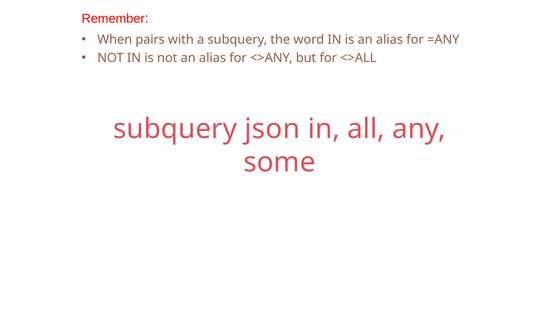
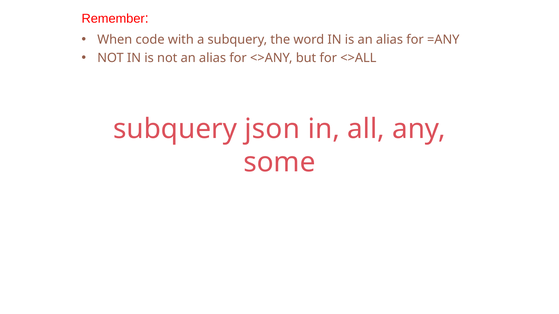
pairs: pairs -> code
